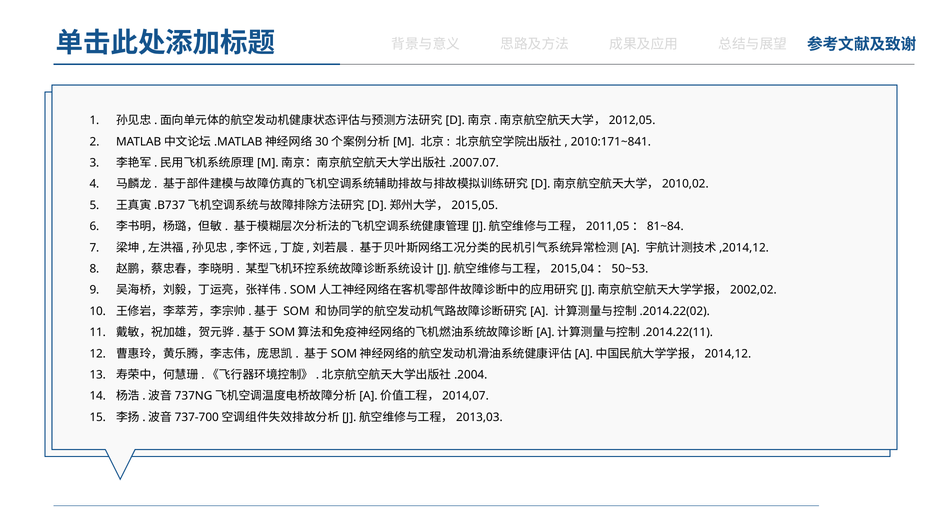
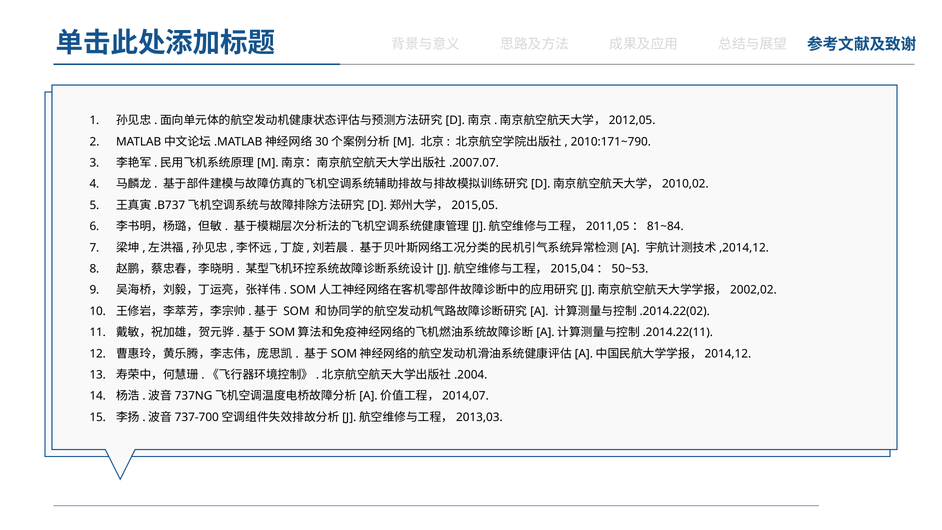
2010:171~841: 2010:171~841 -> 2010:171~790
